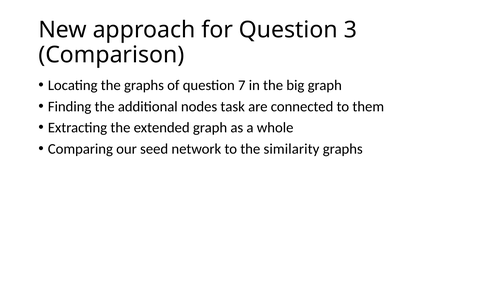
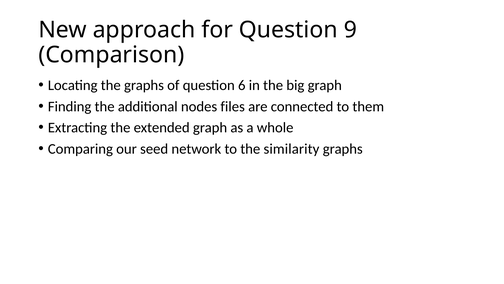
3: 3 -> 9
7: 7 -> 6
task: task -> files
